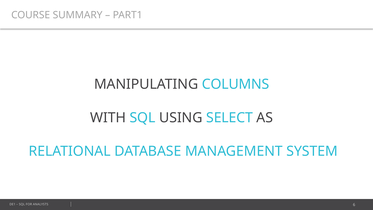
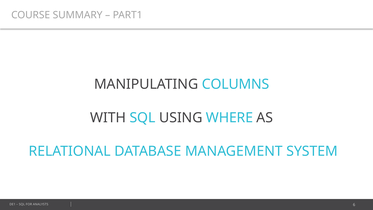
SELECT: SELECT -> WHERE
